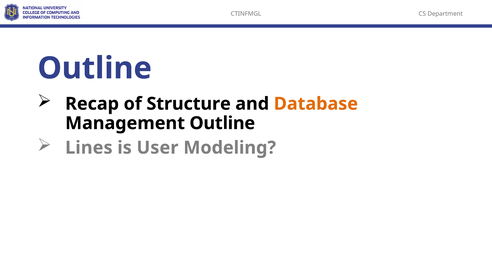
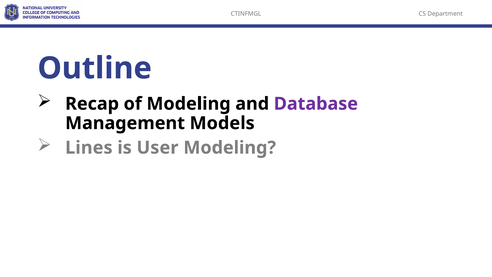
of Structure: Structure -> Modeling
Database colour: orange -> purple
Management Outline: Outline -> Models
